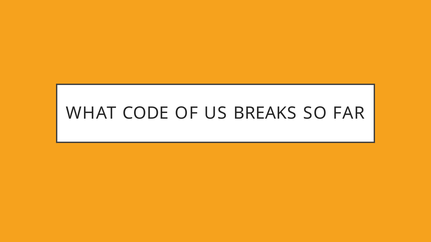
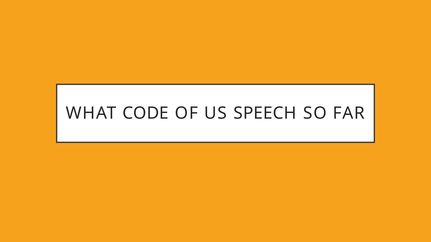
BREAKS: BREAKS -> SPEECH
